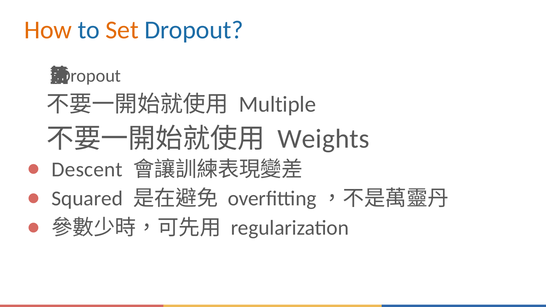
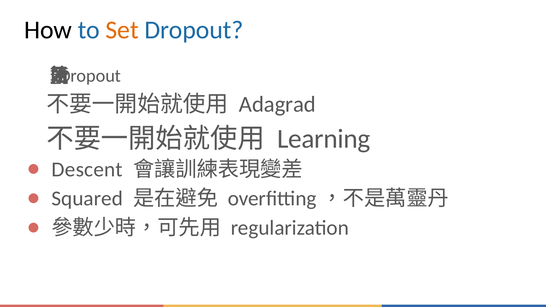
How colour: orange -> black
Multiple: Multiple -> Adagrad
Weights: Weights -> Learning
